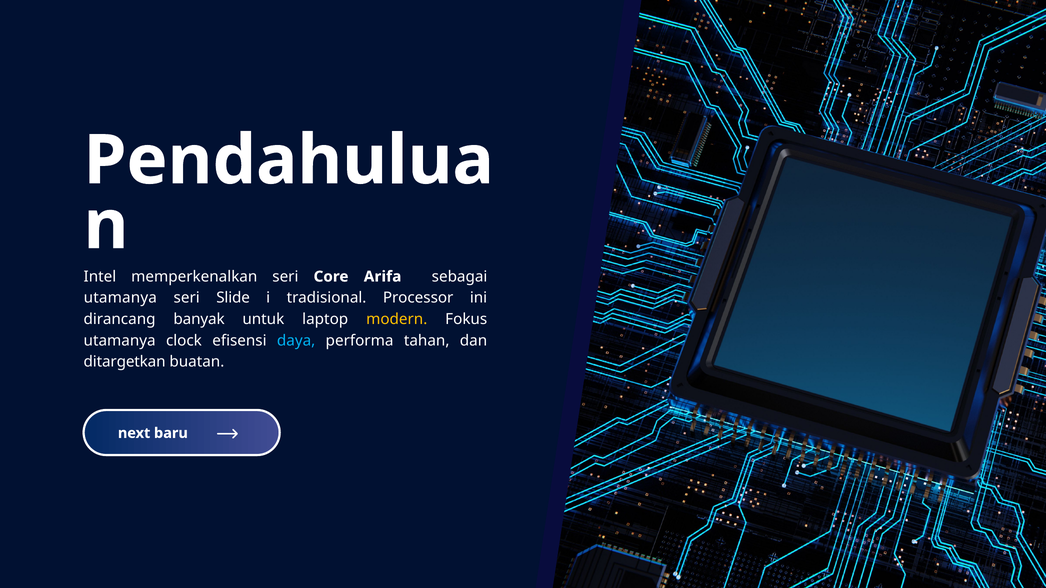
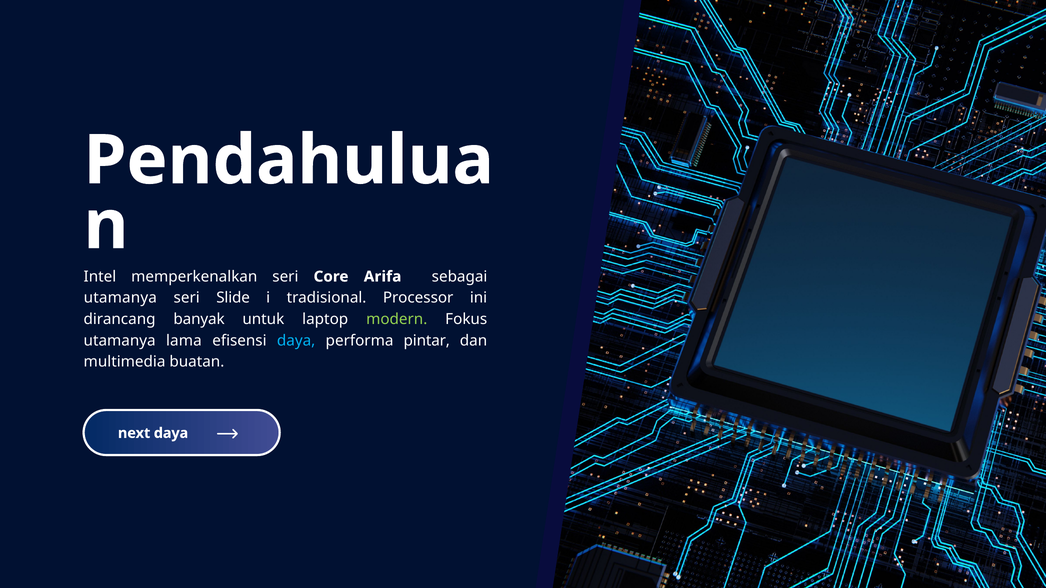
modern colour: yellow -> light green
clock: clock -> lama
tahan: tahan -> pintar
ditargetkan: ditargetkan -> multimedia
next baru: baru -> daya
